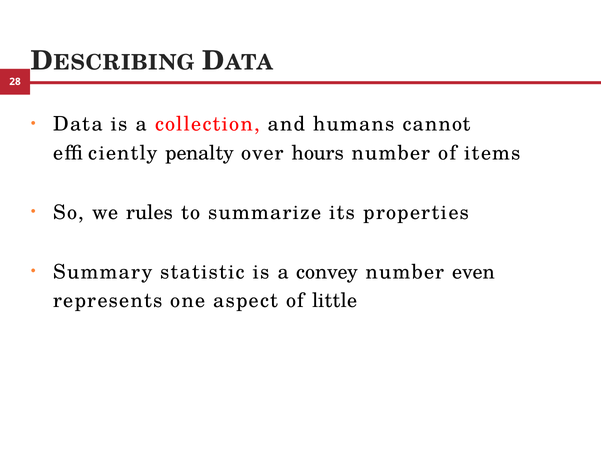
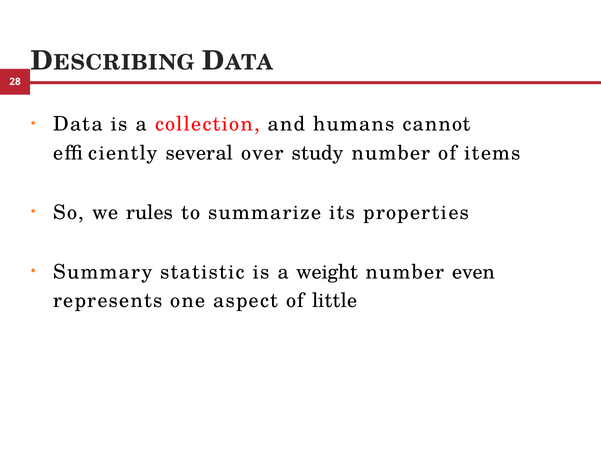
penalty: penalty -> several
hours: hours -> study
convey: convey -> weight
